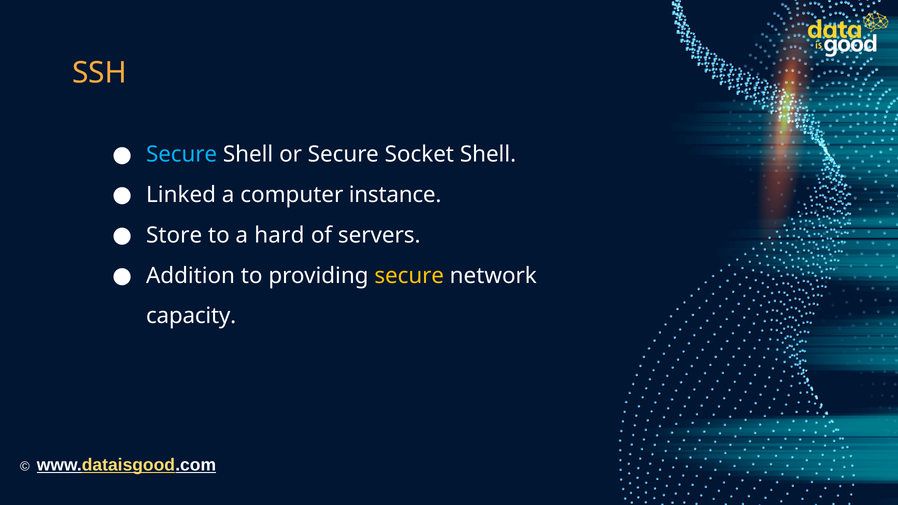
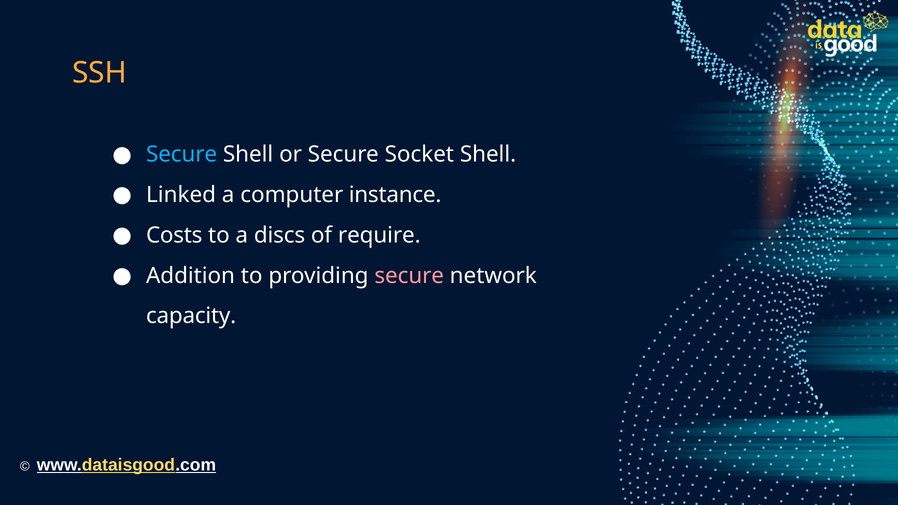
Store: Store -> Costs
hard: hard -> discs
servers: servers -> require
secure at (409, 276) colour: yellow -> pink
